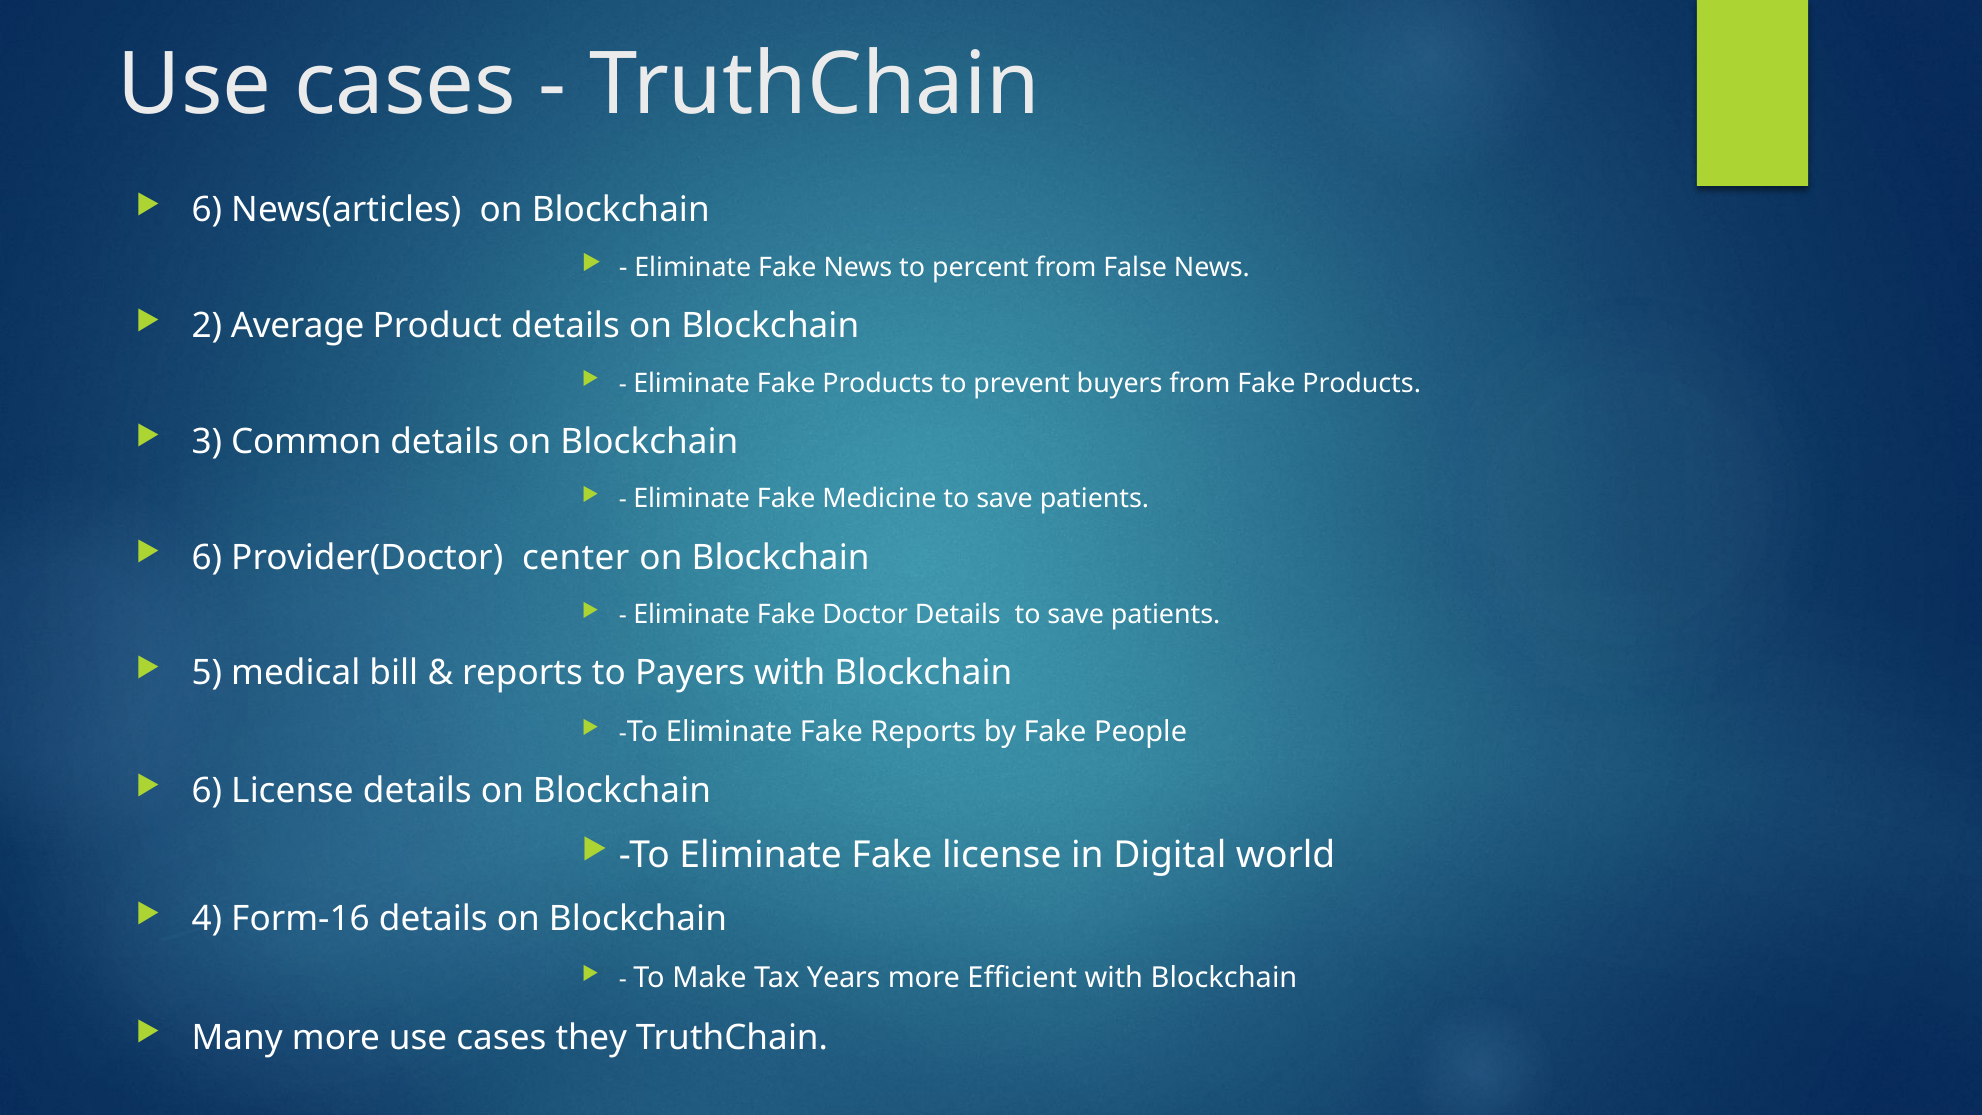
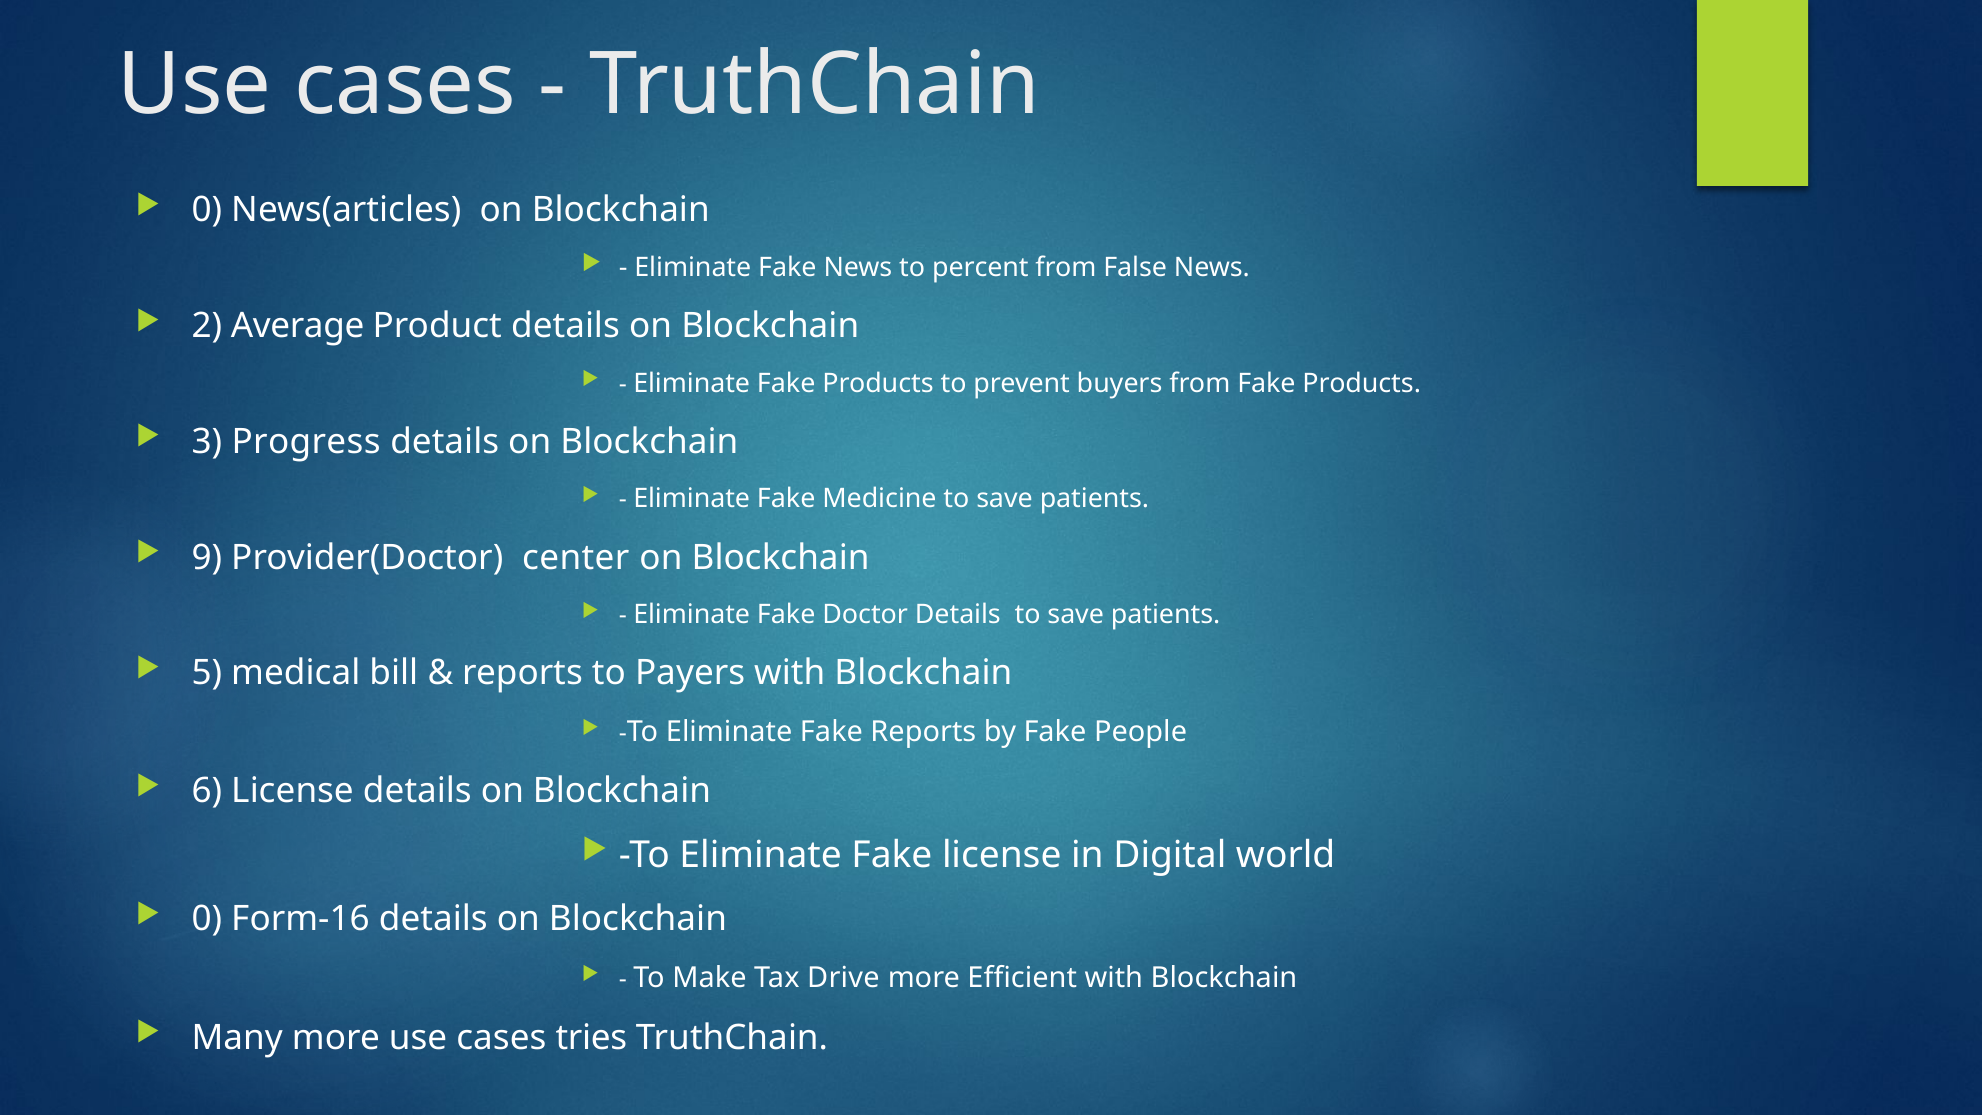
6 at (207, 210): 6 -> 0
Common: Common -> Progress
6 at (207, 557): 6 -> 9
4 at (207, 919): 4 -> 0
Years: Years -> Drive
they: they -> tries
